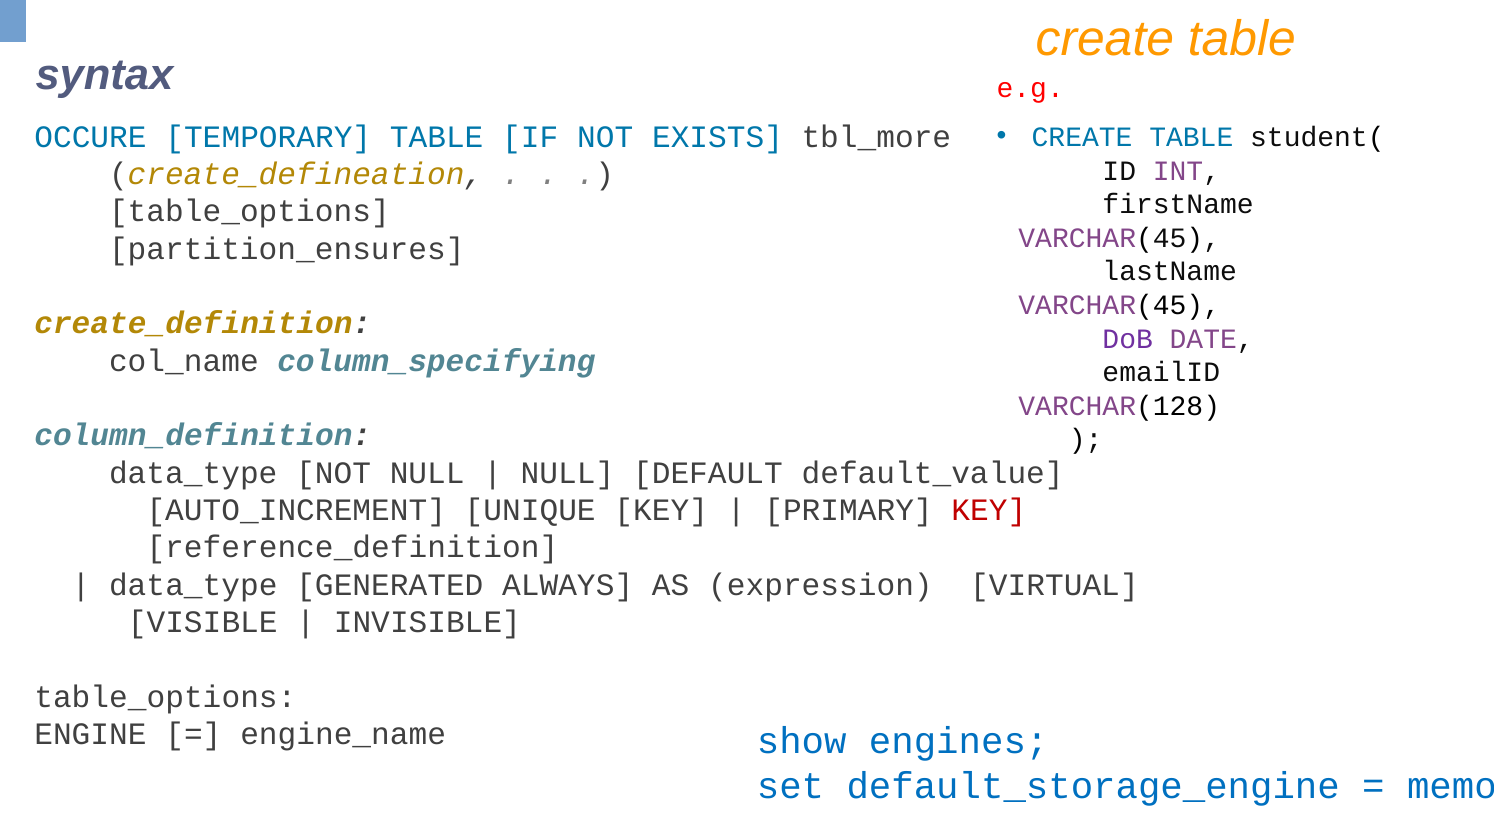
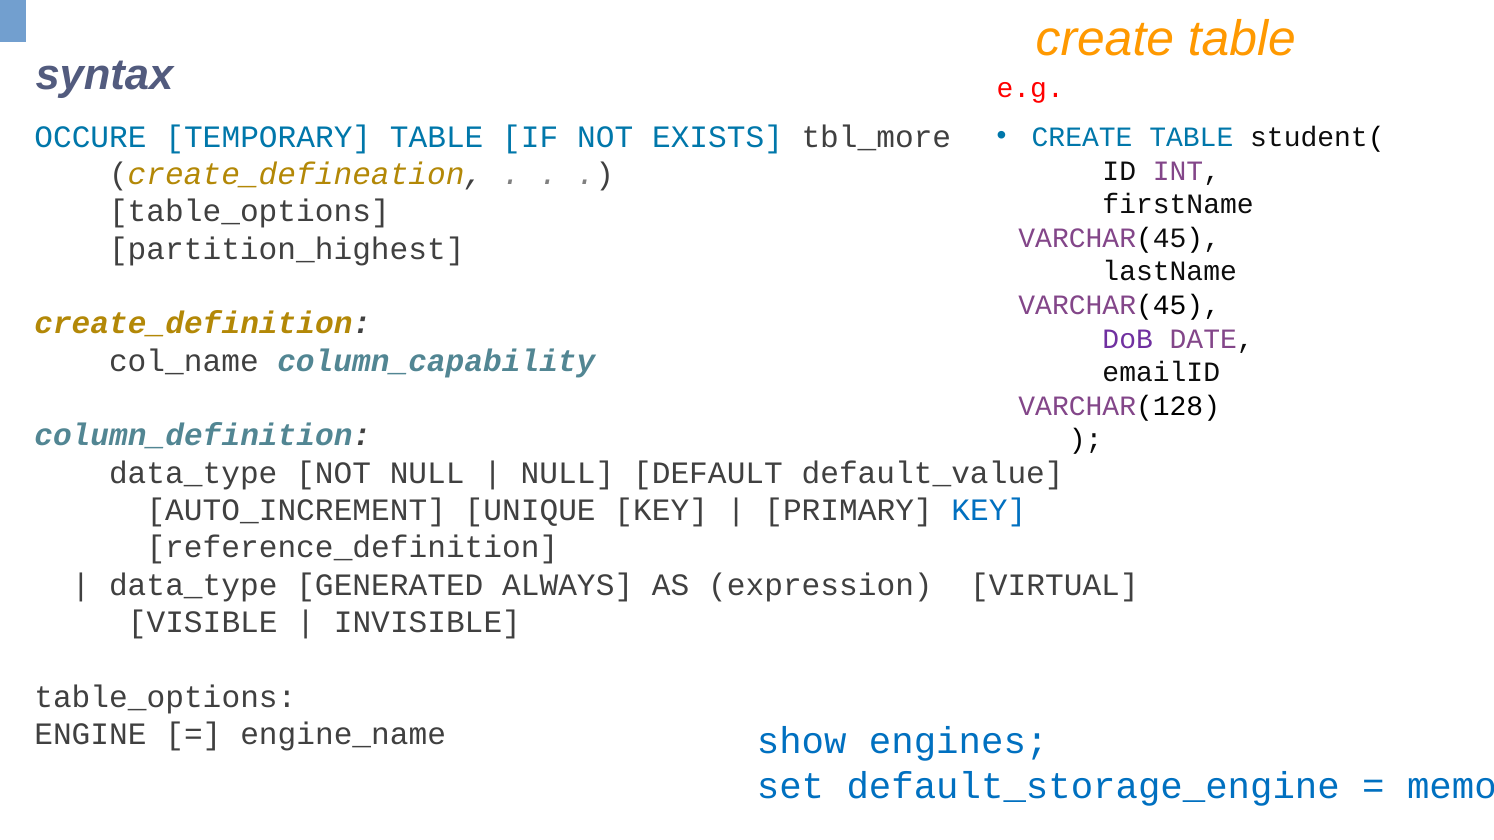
partition_ensures: partition_ensures -> partition_highest
column_specifying: column_specifying -> column_capability
KEY at (989, 510) colour: red -> blue
